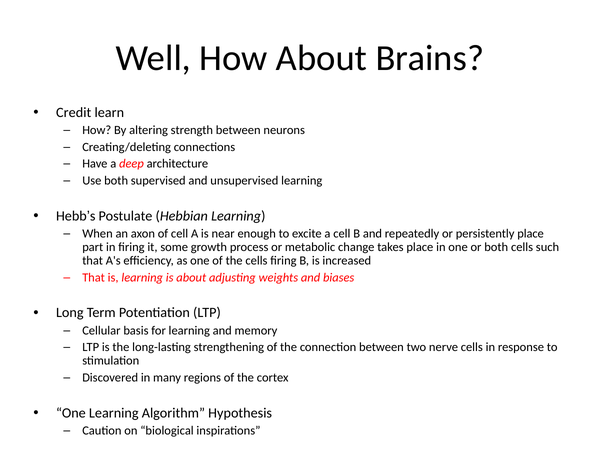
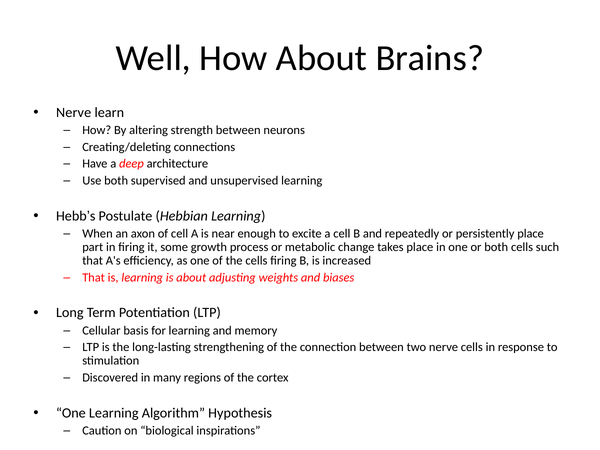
Credit at (74, 112): Credit -> Nerve
